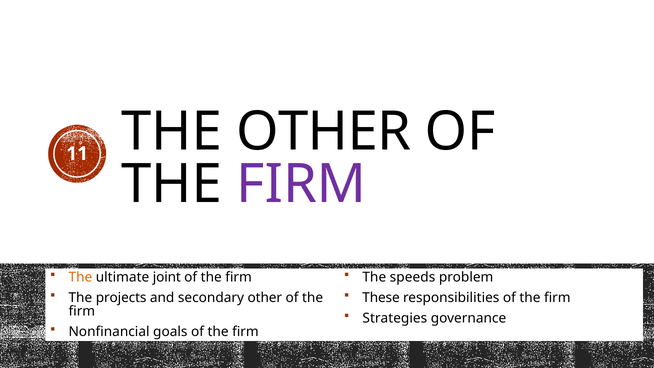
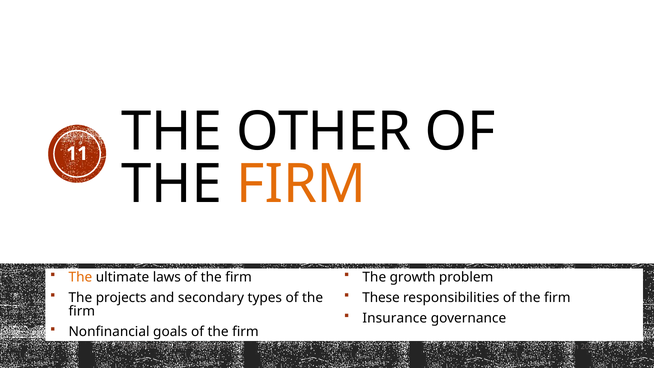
FIRM at (301, 184) colour: purple -> orange
joint: joint -> laws
speeds: speeds -> growth
secondary other: other -> types
Strategies: Strategies -> Insurance
